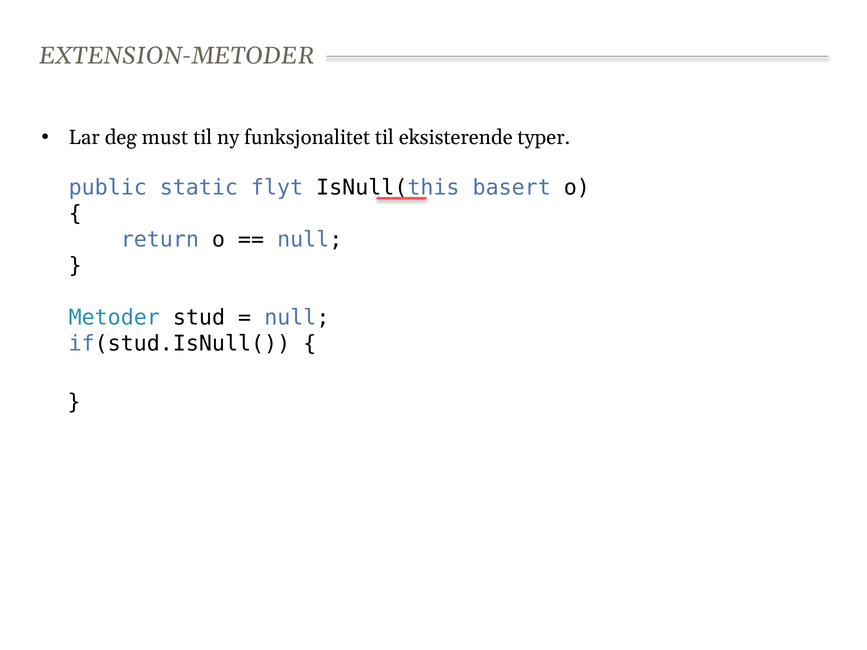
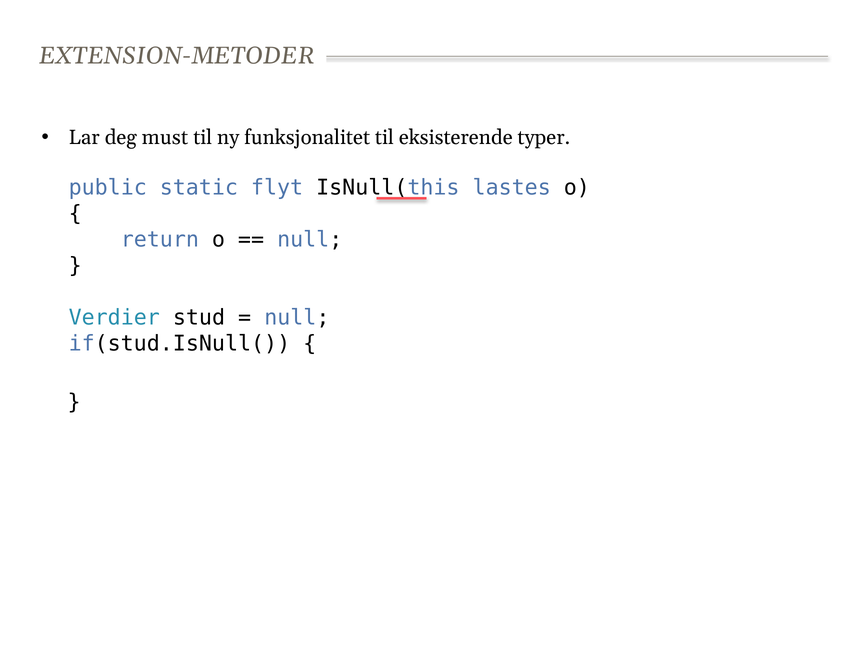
basert: basert -> lastes
Metoder: Metoder -> Verdier
